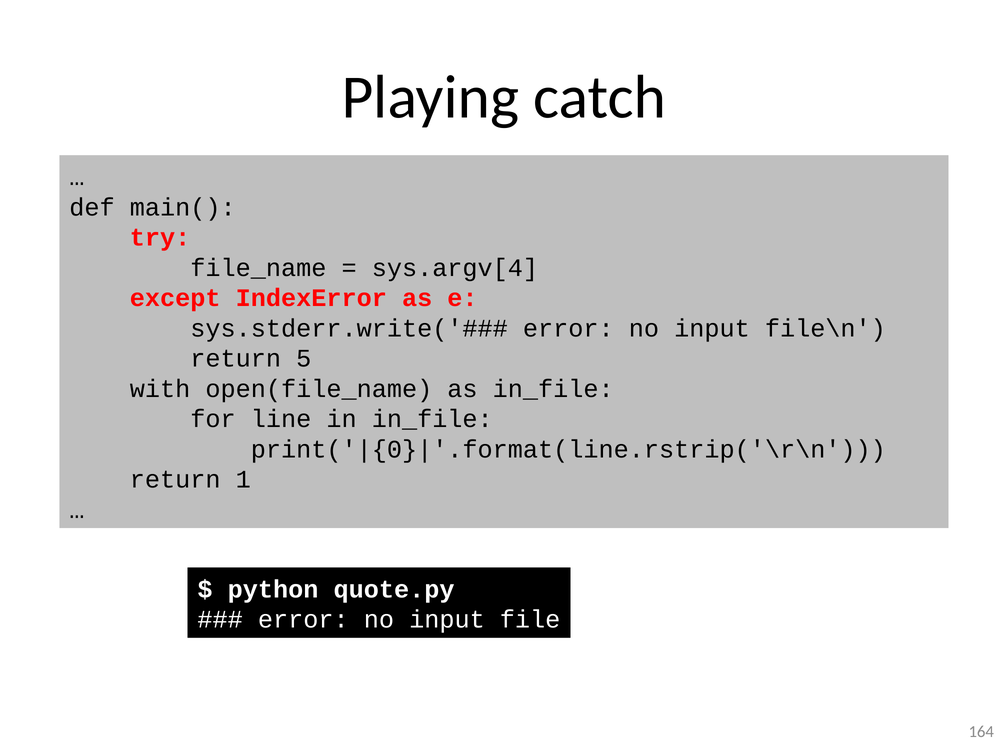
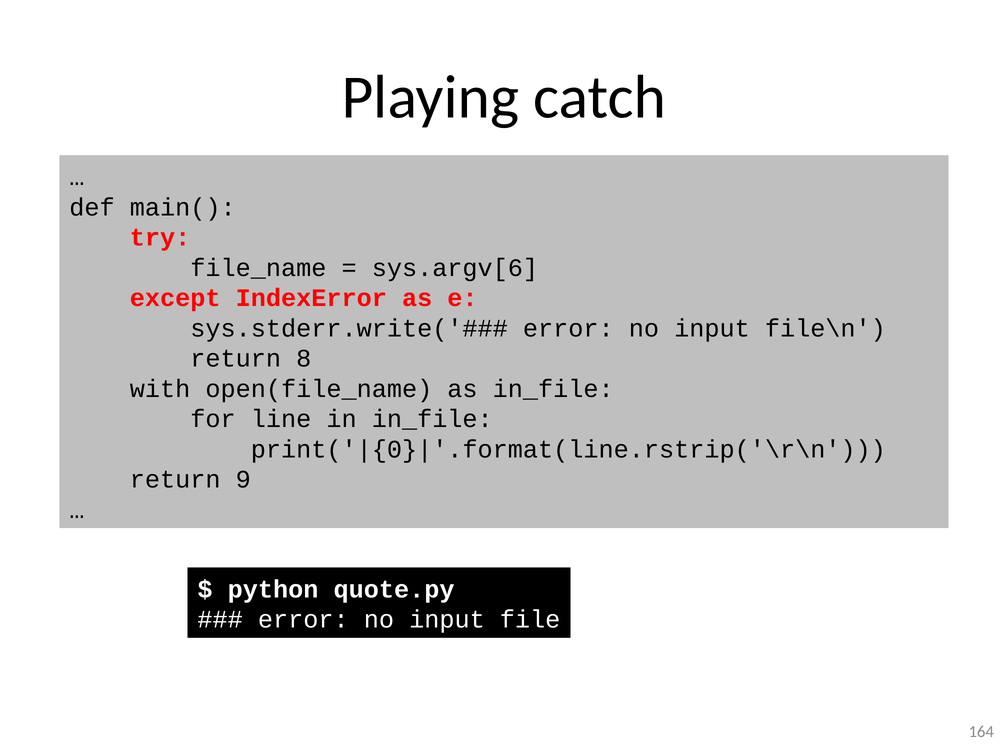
sys.argv[4: sys.argv[4 -> sys.argv[6
5: 5 -> 8
1: 1 -> 9
